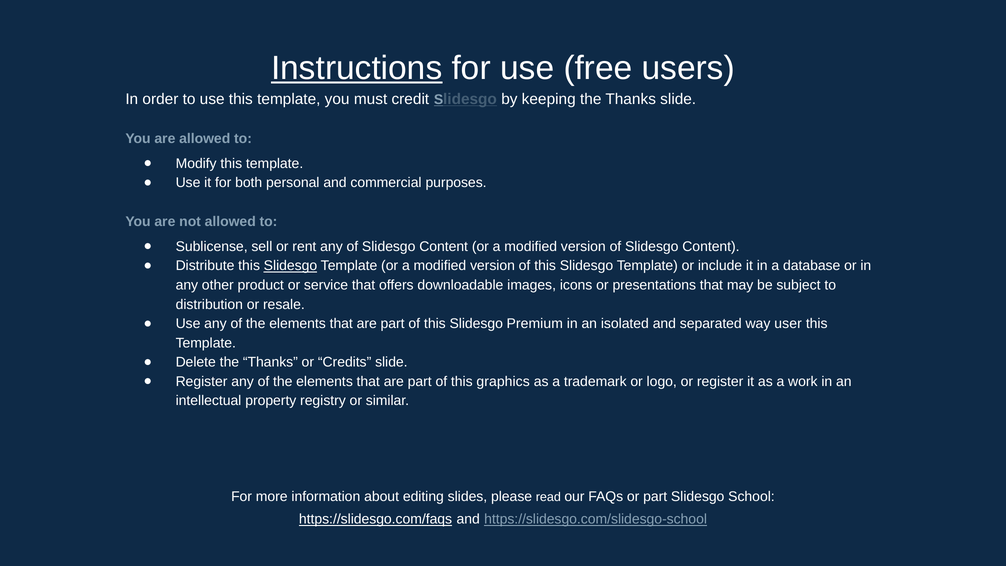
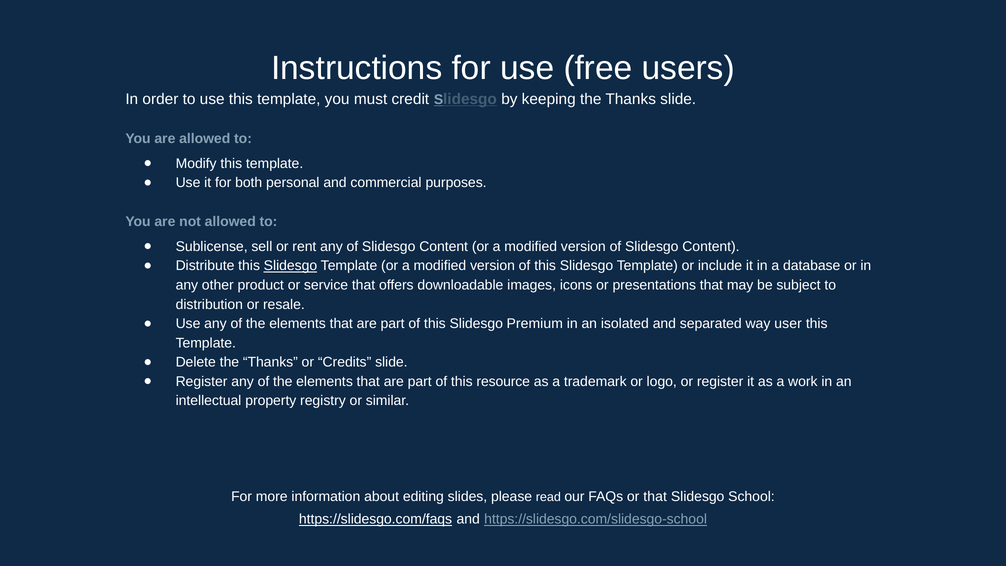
Instructions underline: present -> none
graphics: graphics -> resource
or part: part -> that
